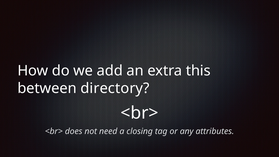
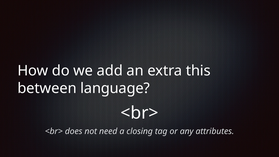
directory: directory -> language
